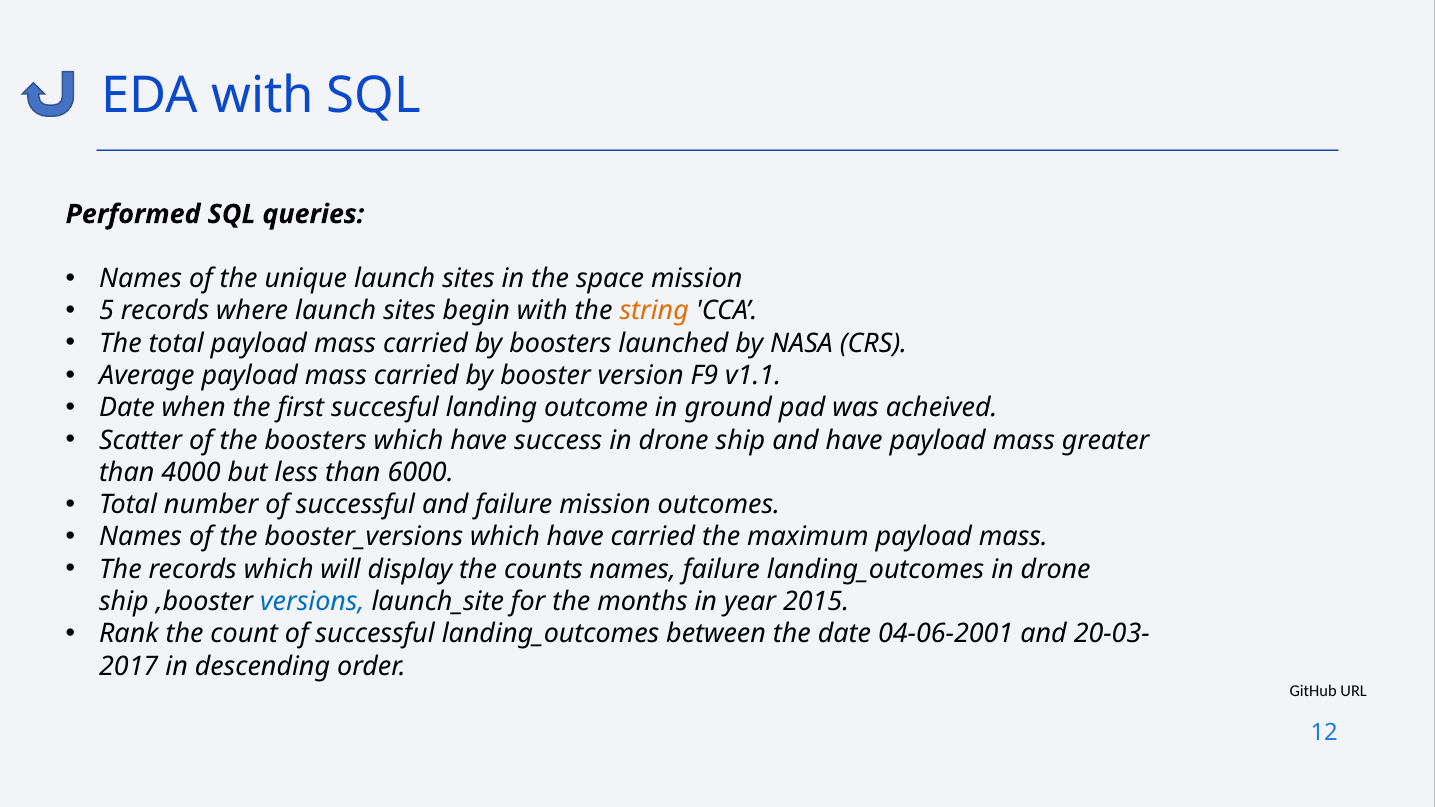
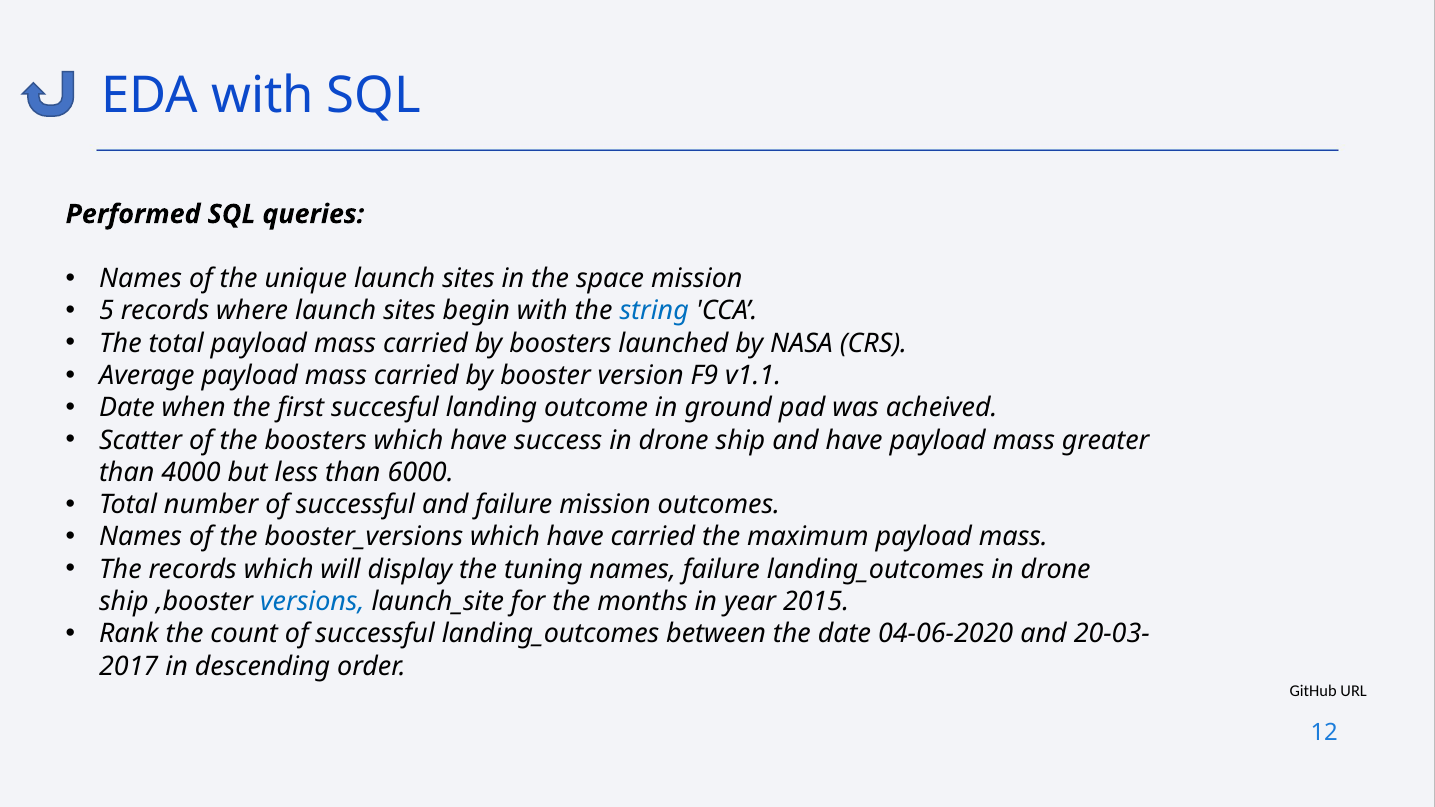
string colour: orange -> blue
counts: counts -> tuning
04-06-2001: 04-06-2001 -> 04-06-2020
